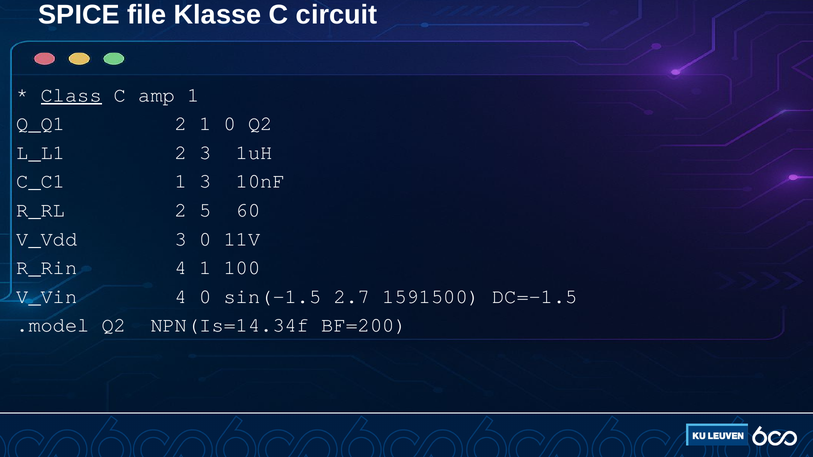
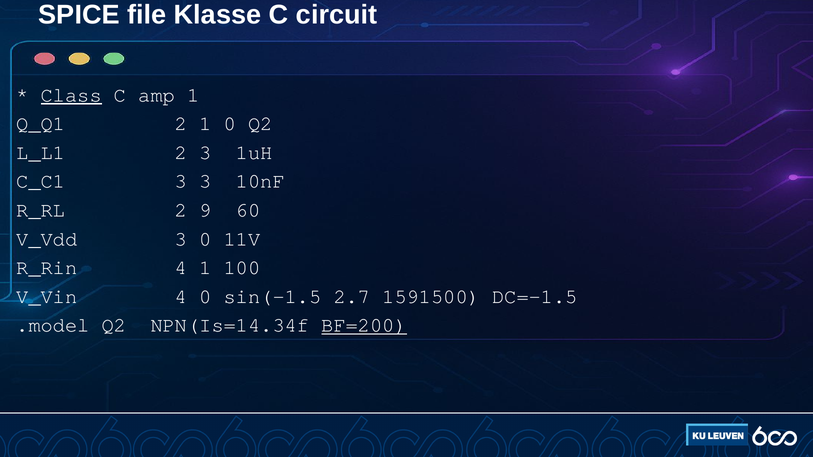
C_C1 1: 1 -> 3
5: 5 -> 9
BF=200 underline: none -> present
